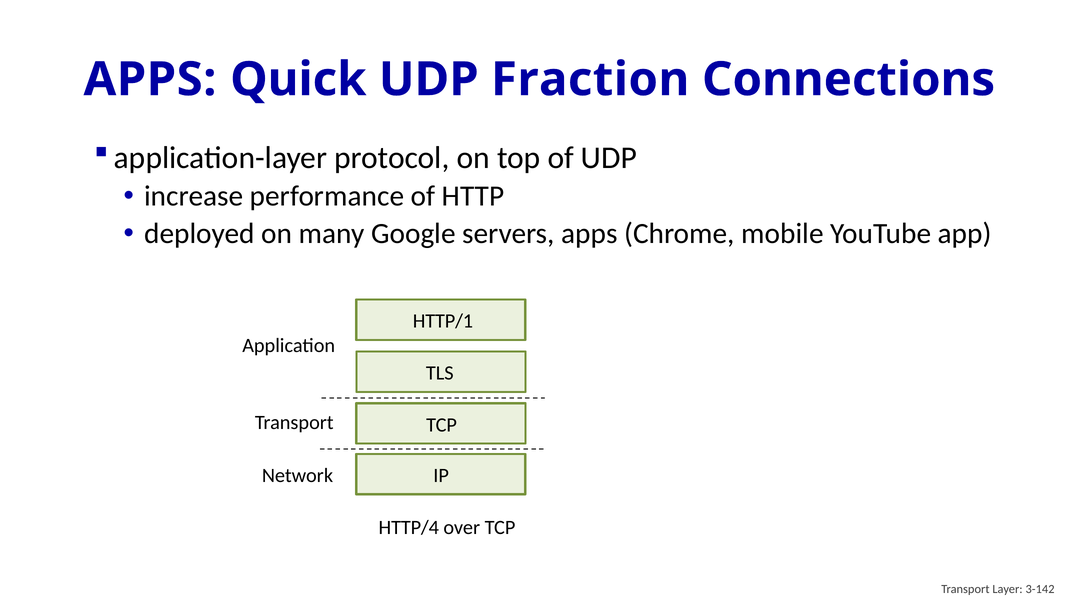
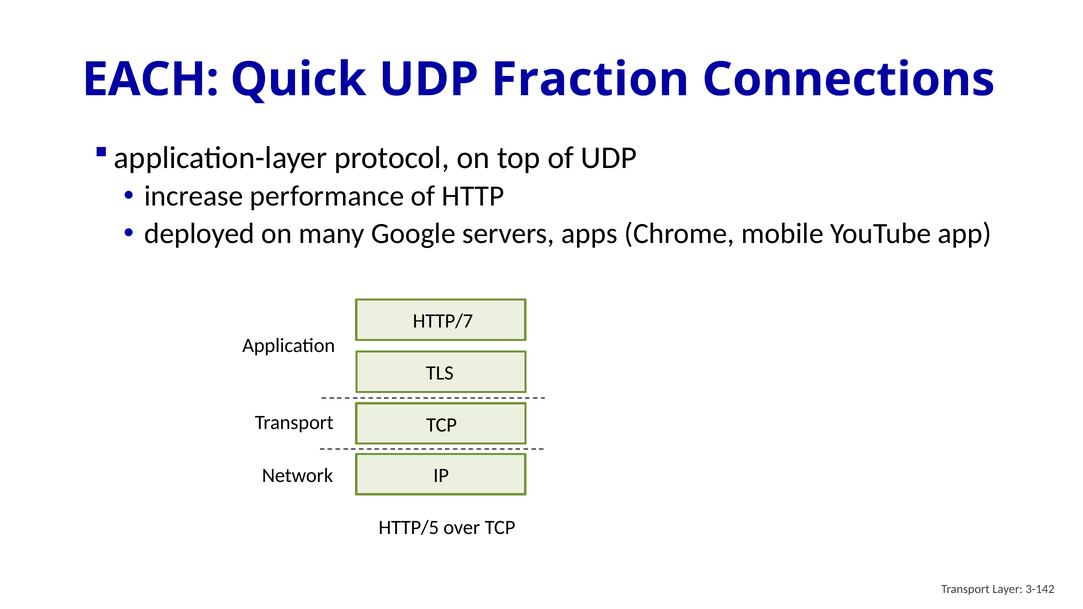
APPS at (150, 80): APPS -> EACH
HTTP/1: HTTP/1 -> HTTP/7
HTTP/4: HTTP/4 -> HTTP/5
